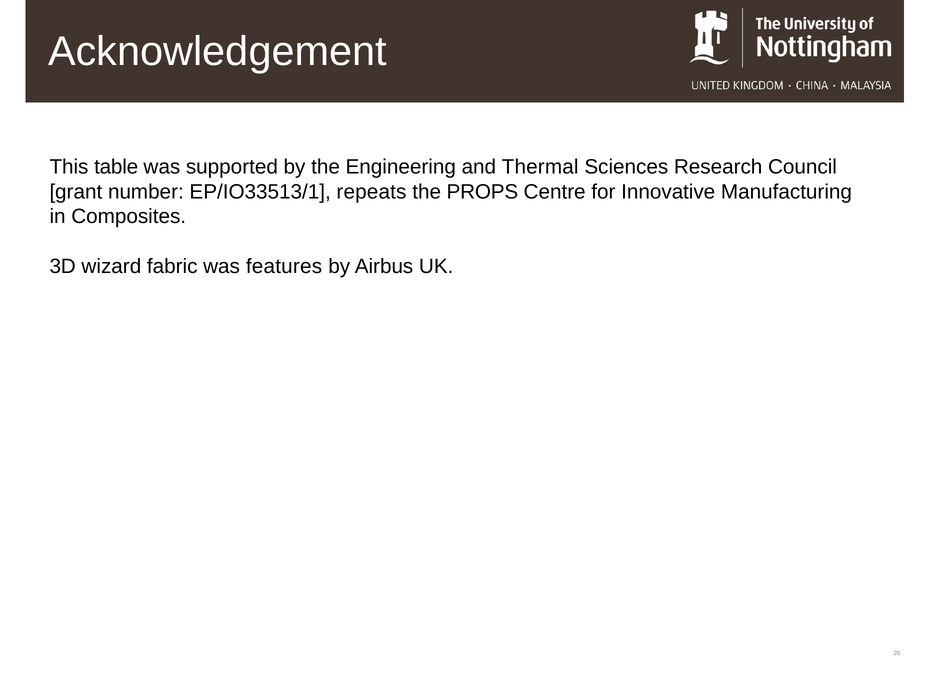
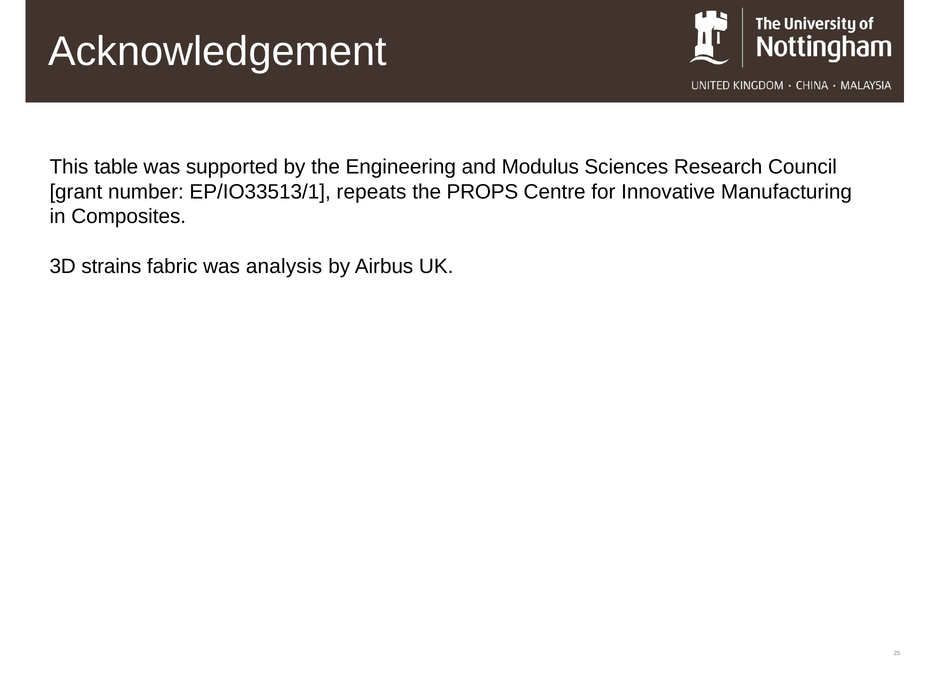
Thermal: Thermal -> Modulus
wizard: wizard -> strains
features: features -> analysis
